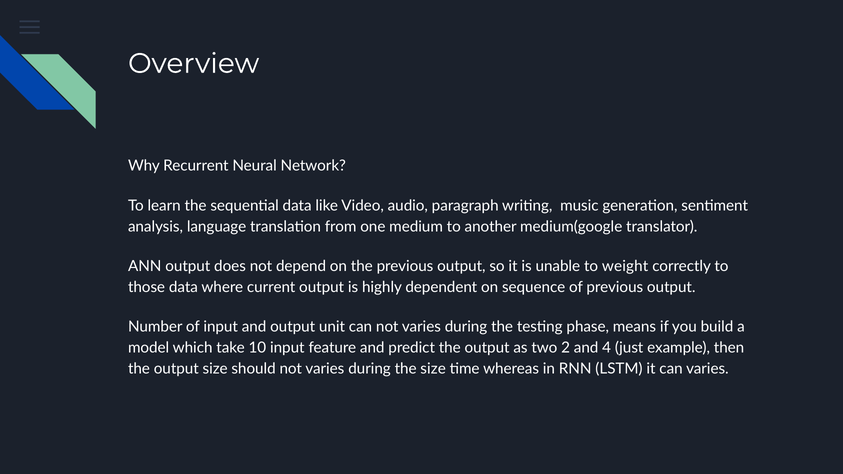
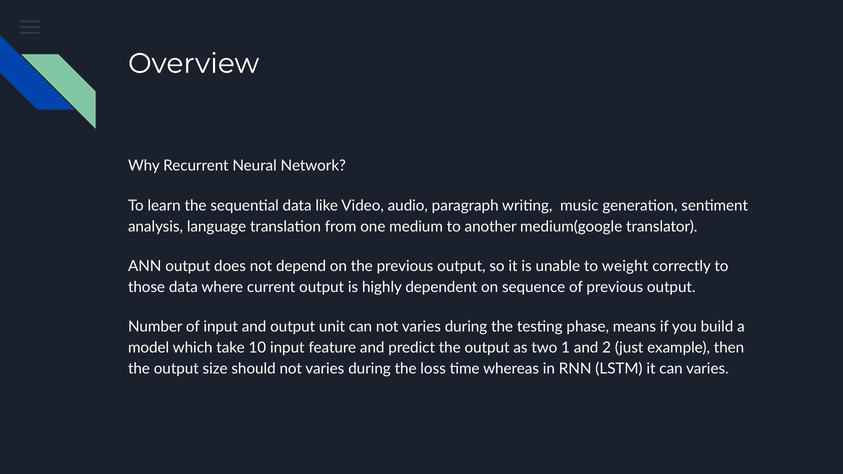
2: 2 -> 1
4: 4 -> 2
the size: size -> loss
